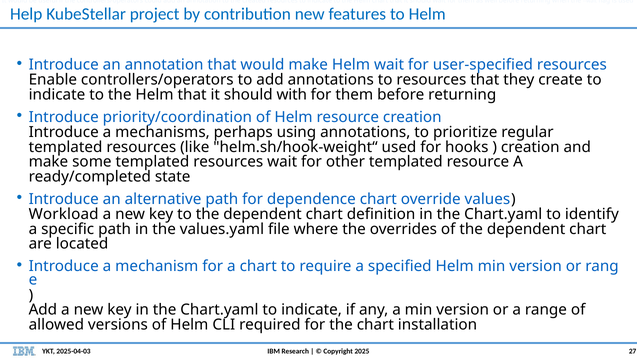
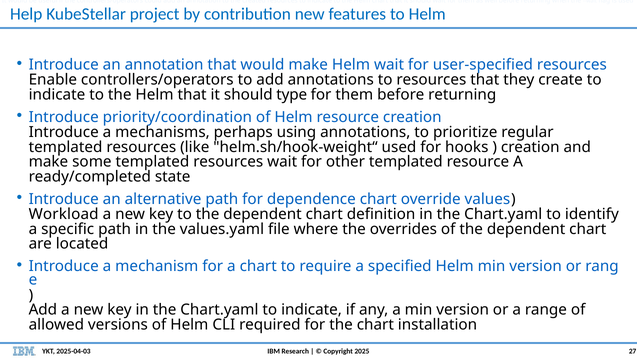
with: with -> type
